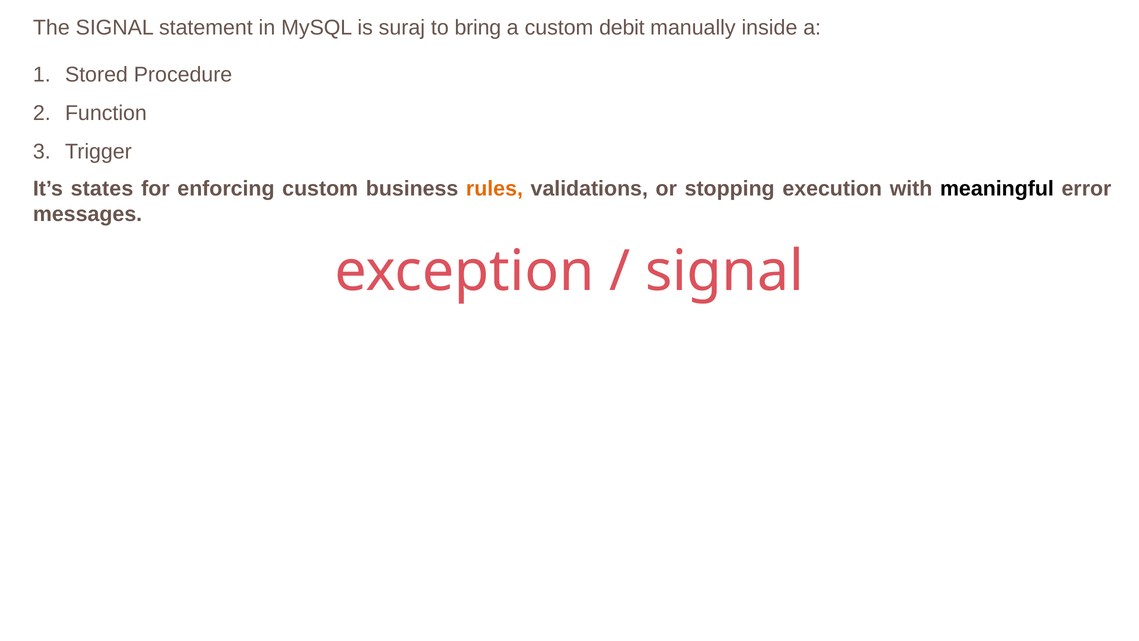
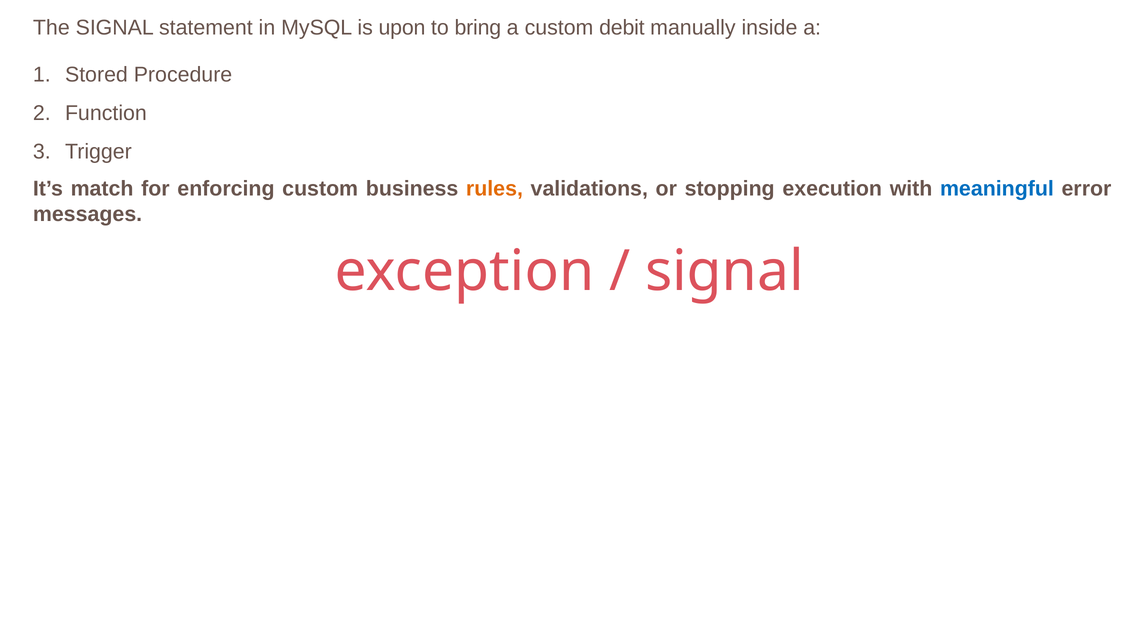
suraj: suraj -> upon
states: states -> match
meaningful colour: black -> blue
